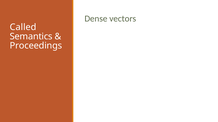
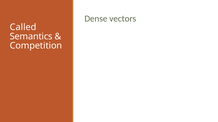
Proceedings: Proceedings -> Competition
